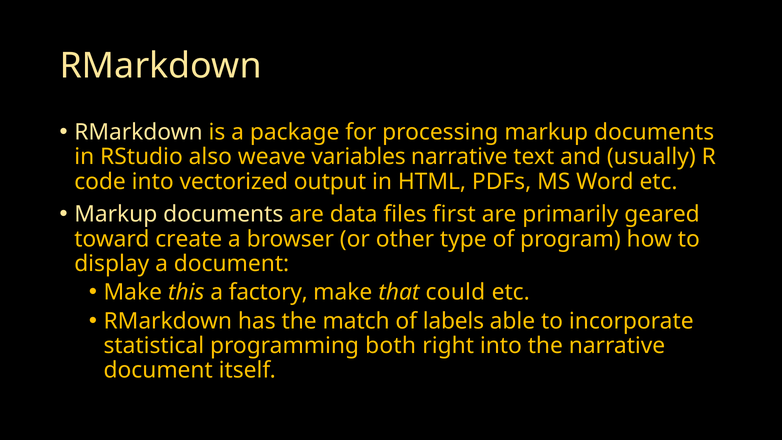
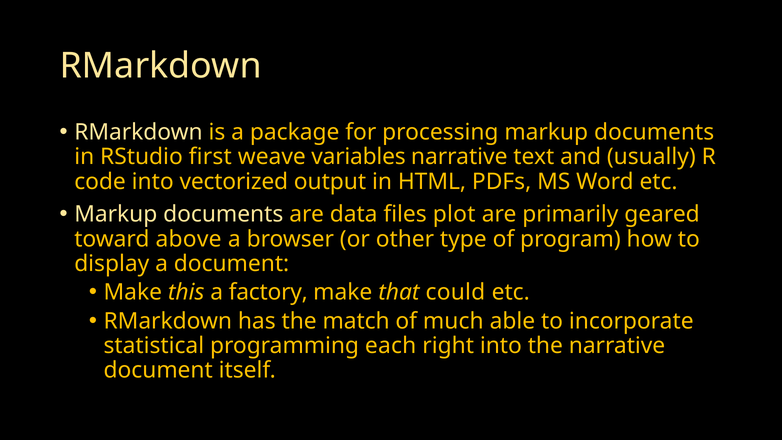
also: also -> first
first: first -> plot
create: create -> above
labels: labels -> much
both: both -> each
